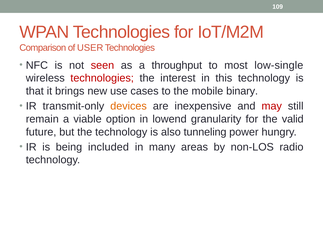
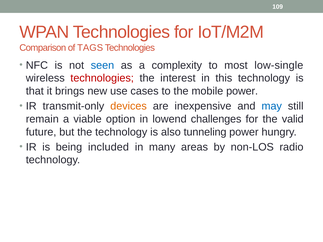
USER: USER -> TAGS
seen colour: red -> blue
throughput: throughput -> complexity
mobile binary: binary -> power
may colour: red -> blue
granularity: granularity -> challenges
